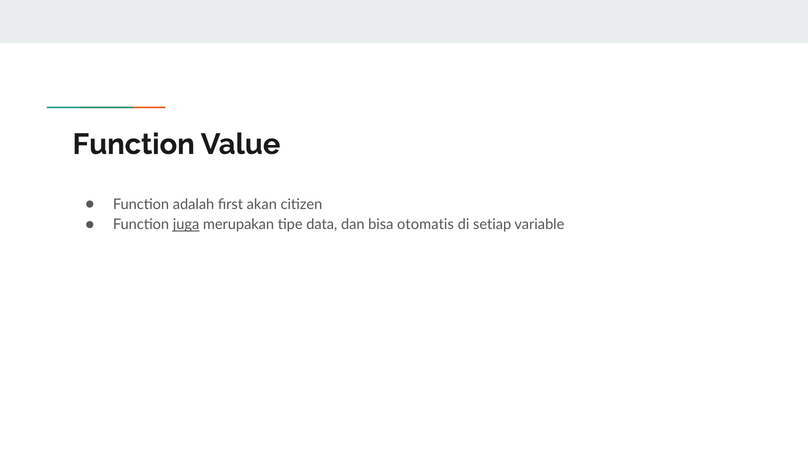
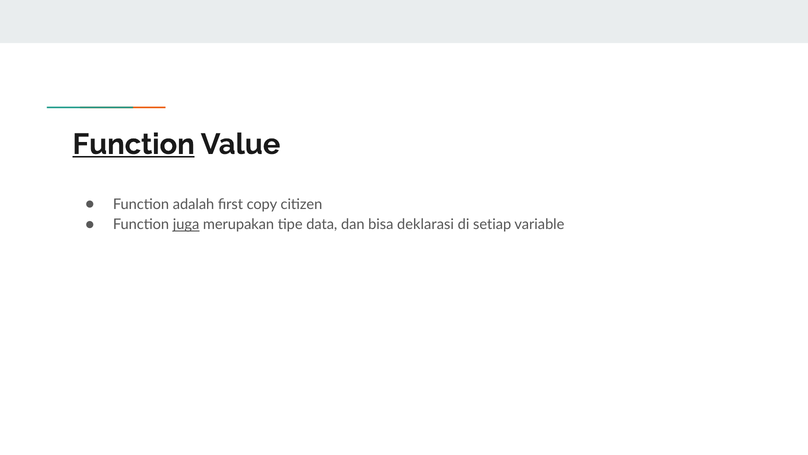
Function at (134, 144) underline: none -> present
akan: akan -> copy
otomatis: otomatis -> deklarasi
